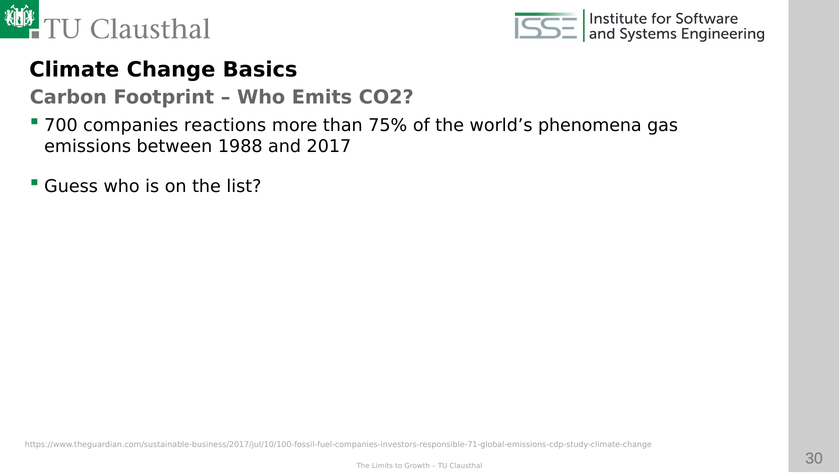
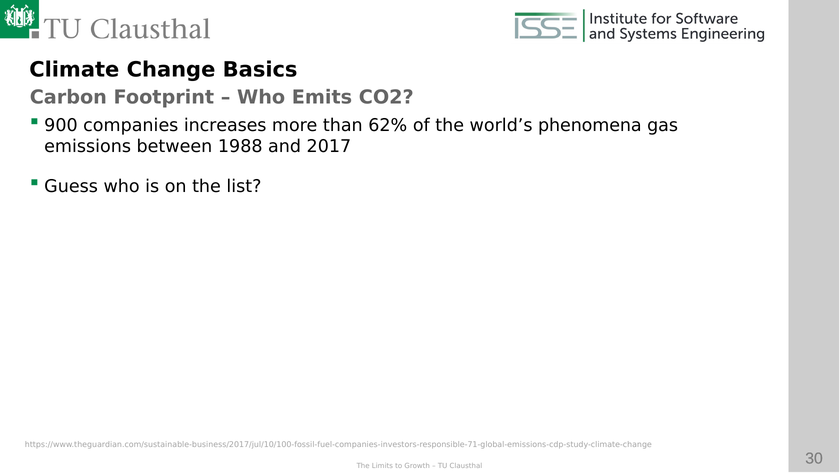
700: 700 -> 900
reactions: reactions -> increases
75%: 75% -> 62%
